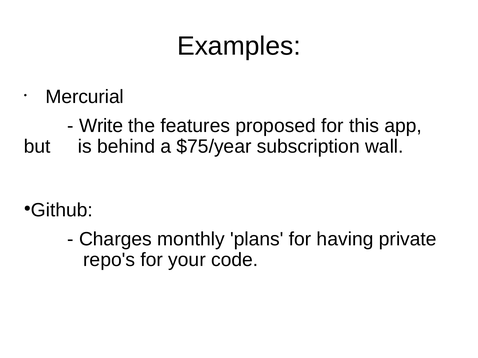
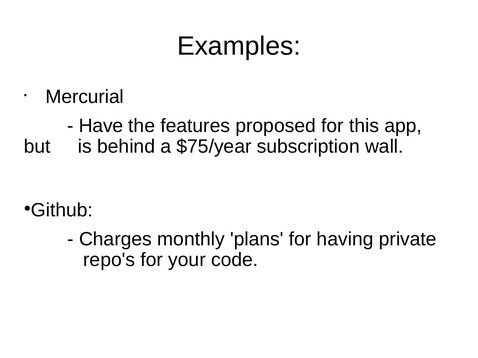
Write: Write -> Have
